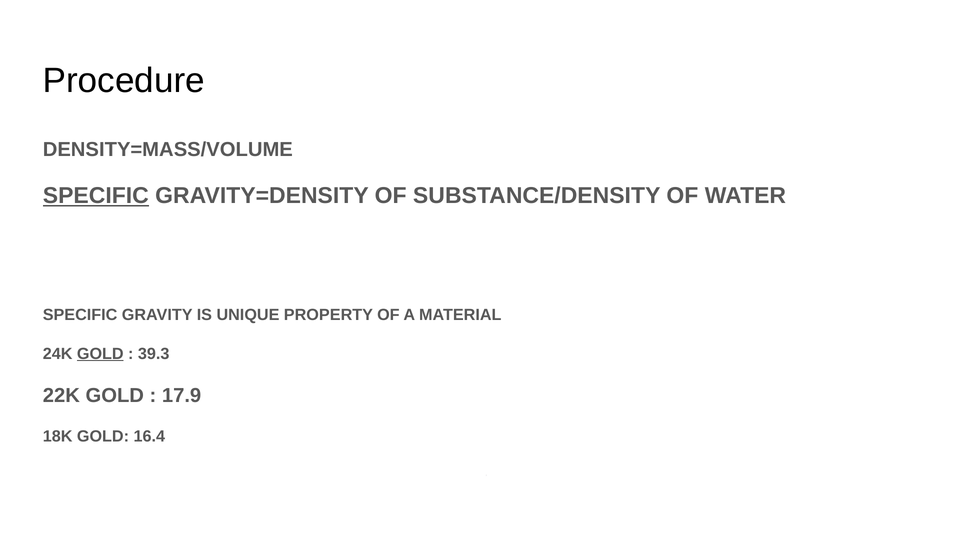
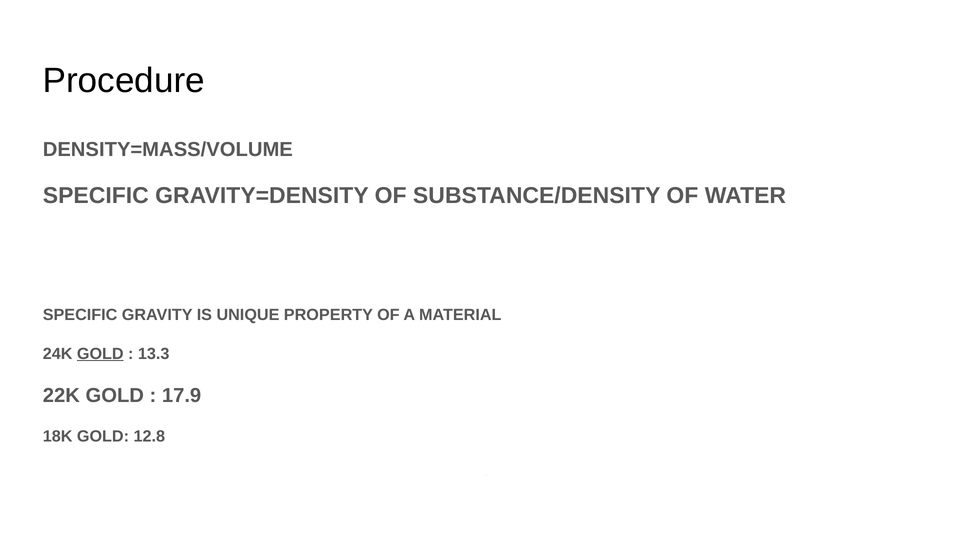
SPECIFIC at (96, 196) underline: present -> none
39.3: 39.3 -> 13.3
16.4: 16.4 -> 12.8
